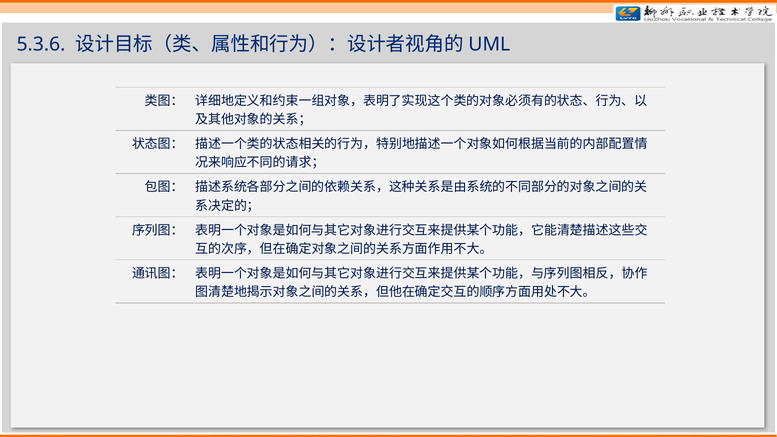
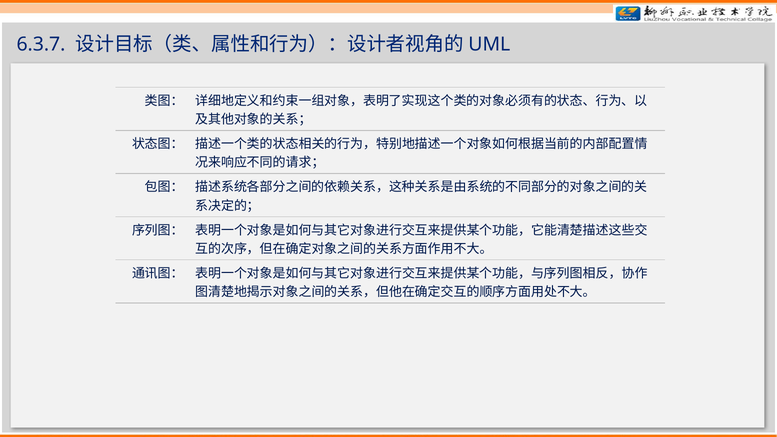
5.3.6: 5.3.6 -> 6.3.7
